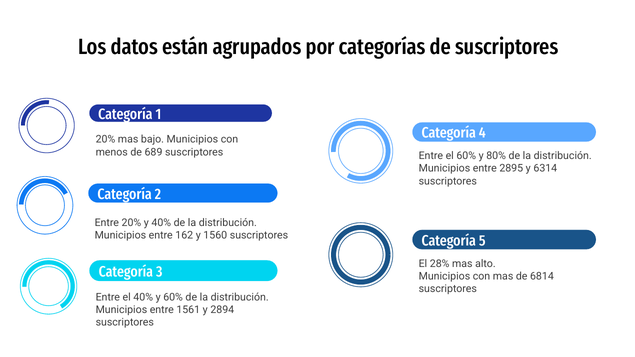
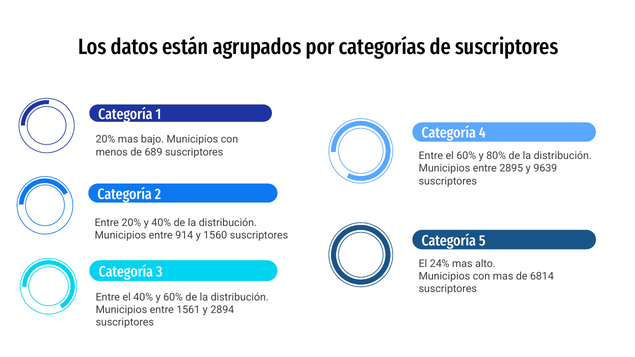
6314: 6314 -> 9639
162: 162 -> 914
28%: 28% -> 24%
